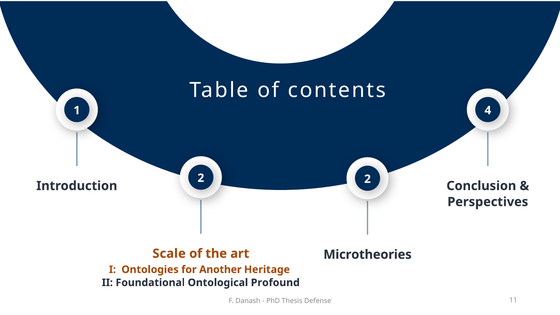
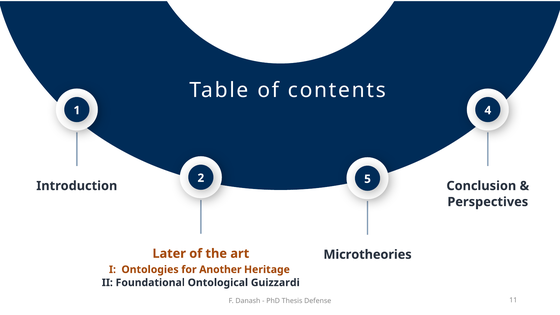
2 2: 2 -> 5
Scale: Scale -> Later
Profound: Profound -> Guizzardi
